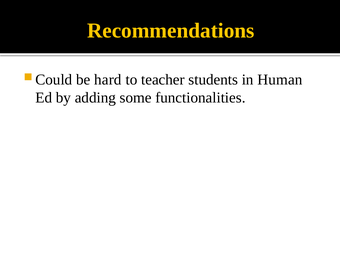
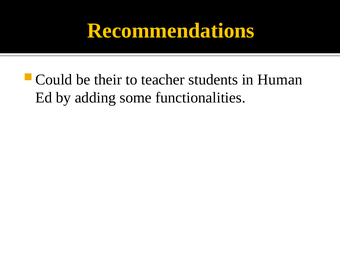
hard: hard -> their
